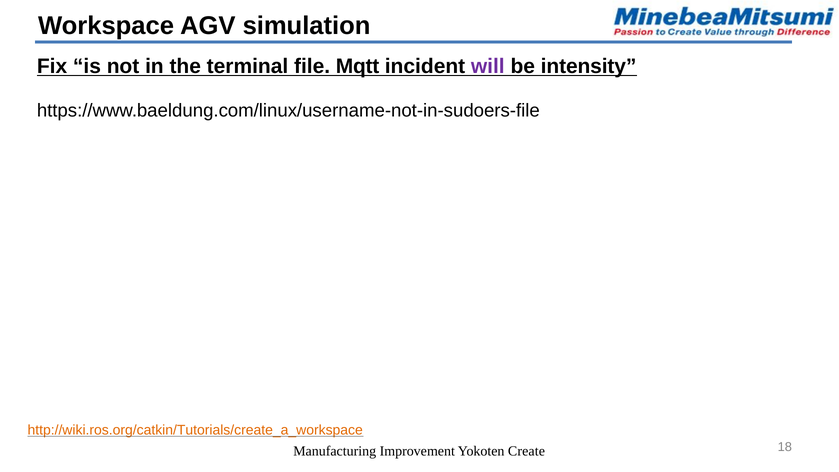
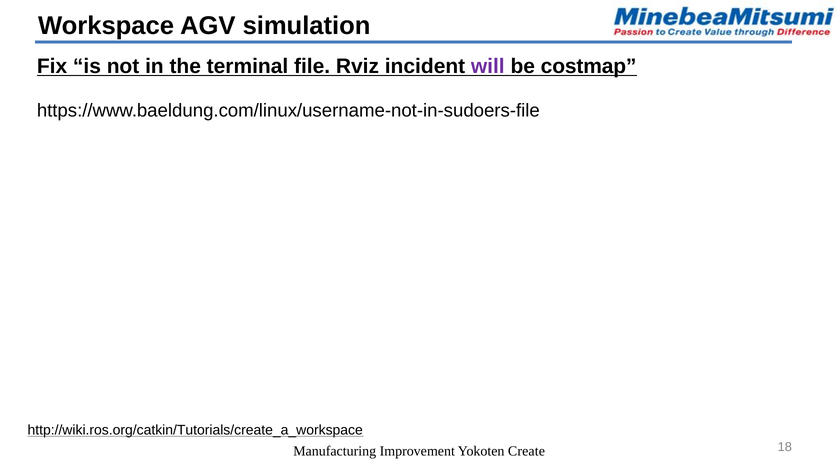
Mqtt: Mqtt -> Rviz
intensity: intensity -> costmap
http://wiki.ros.org/catkin/Tutorials/create_a_workspace colour: orange -> black
